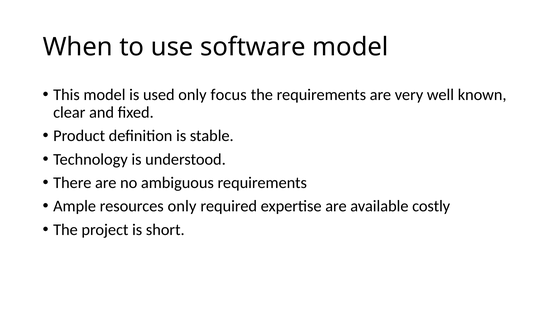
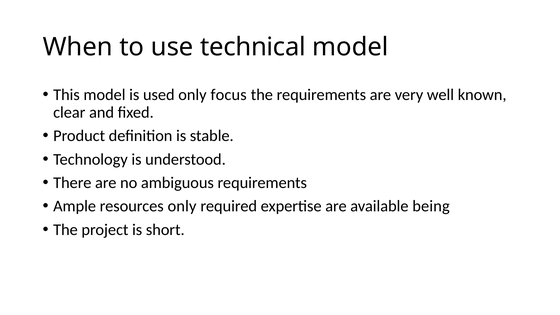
software: software -> technical
costly: costly -> being
